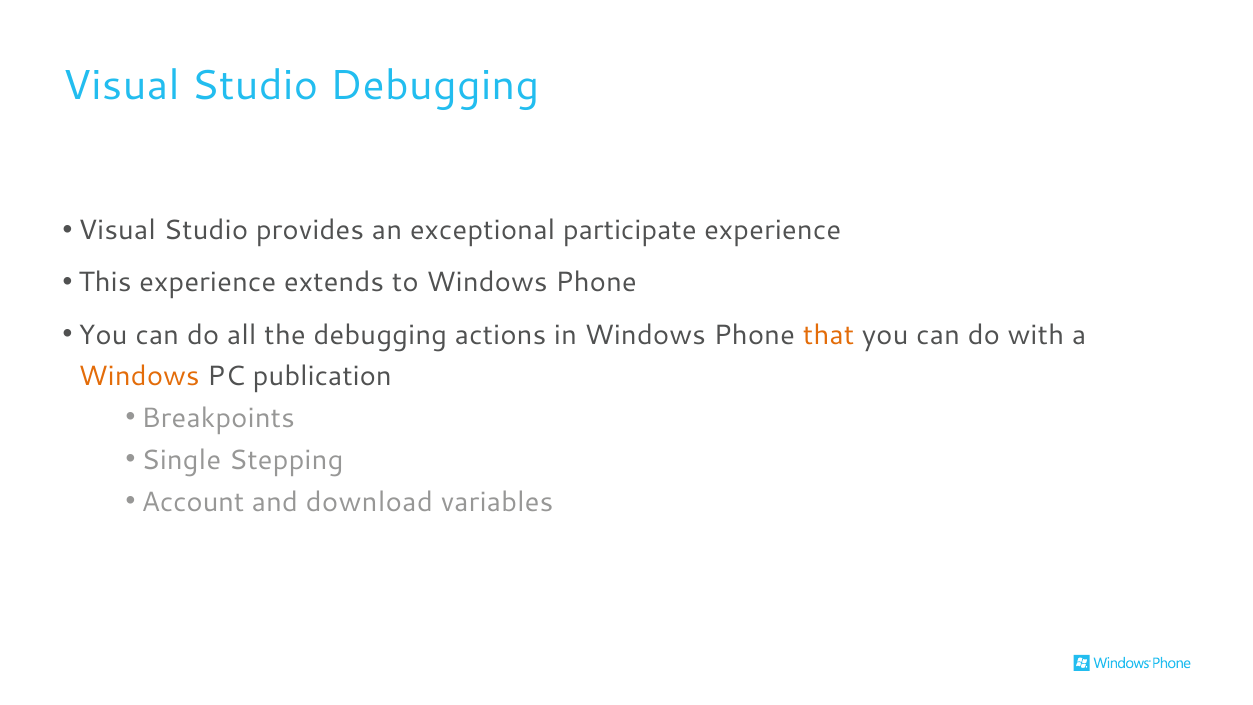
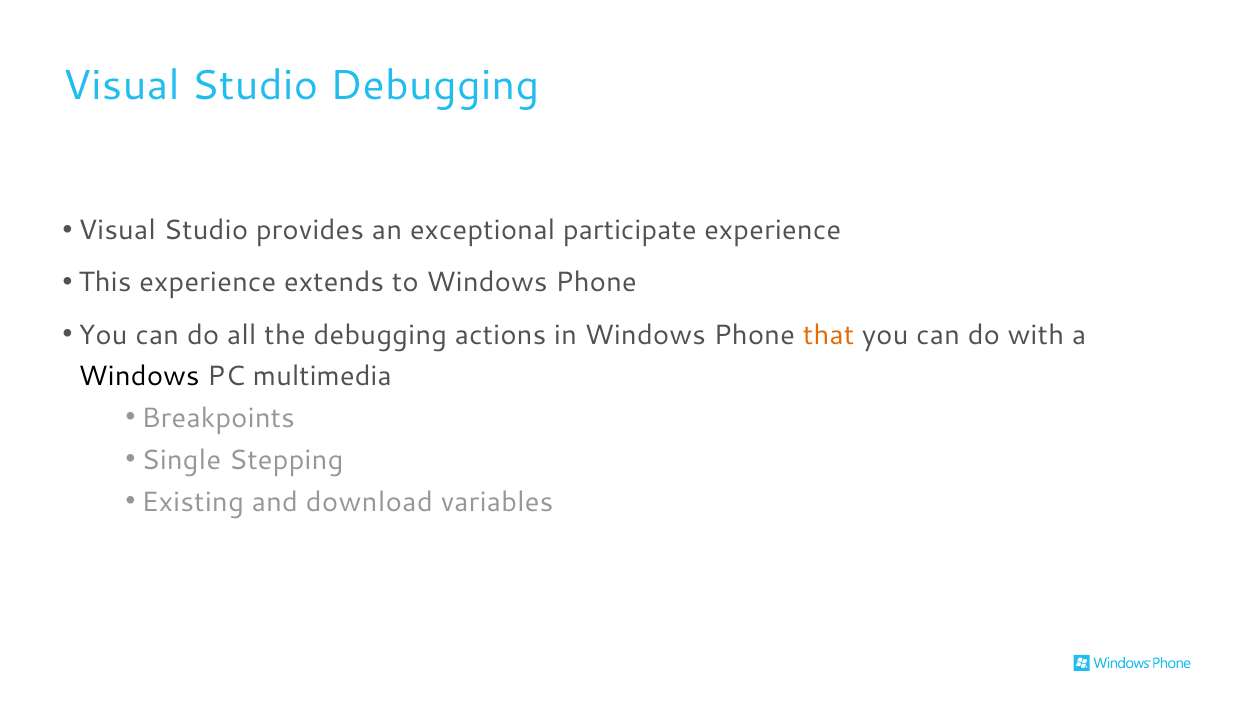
Windows at (139, 377) colour: orange -> black
publication: publication -> multimedia
Account: Account -> Existing
